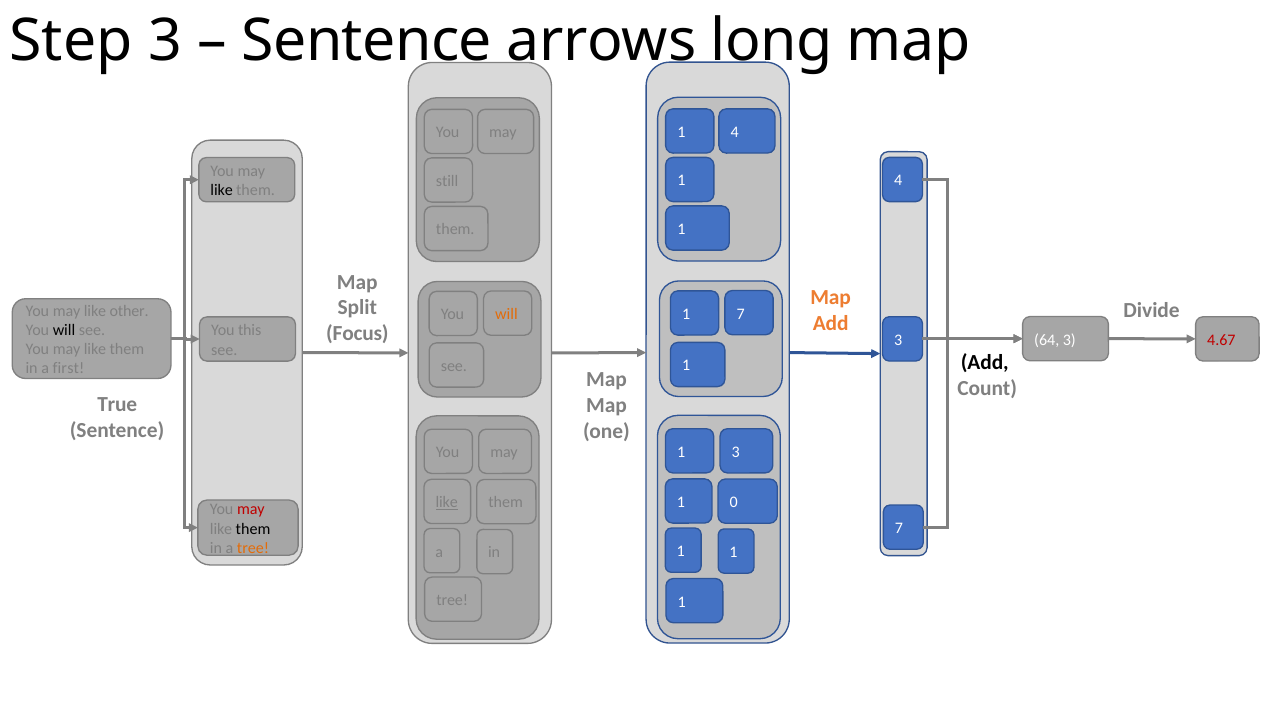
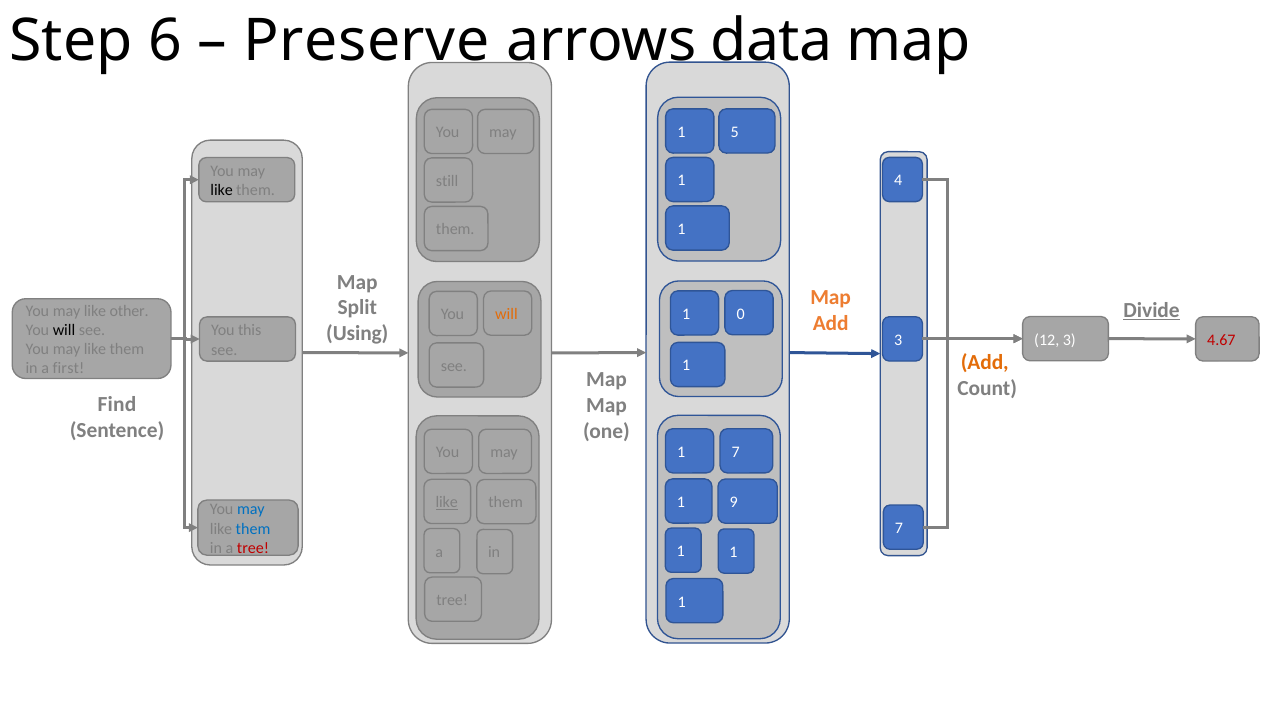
Step 3: 3 -> 6
Sentence at (367, 41): Sentence -> Preserve
long: long -> data
4 at (735, 132): 4 -> 5
Divide underline: none -> present
1 7: 7 -> 0
Focus: Focus -> Using
64: 64 -> 12
Add at (985, 363) colour: black -> orange
True: True -> Find
1 3: 3 -> 7
0: 0 -> 9
may at (251, 509) colour: red -> blue
them at (253, 529) colour: black -> blue
tree at (253, 548) colour: orange -> red
